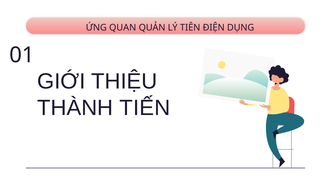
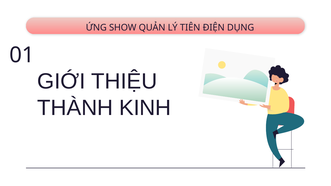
QUAN: QUAN -> SHOW
TIẾN: TIẾN -> KINH
